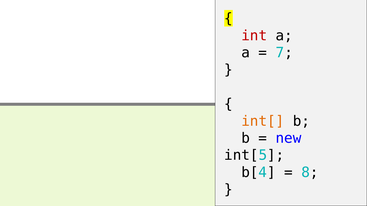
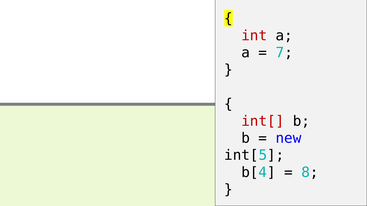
int[ colour: orange -> red
